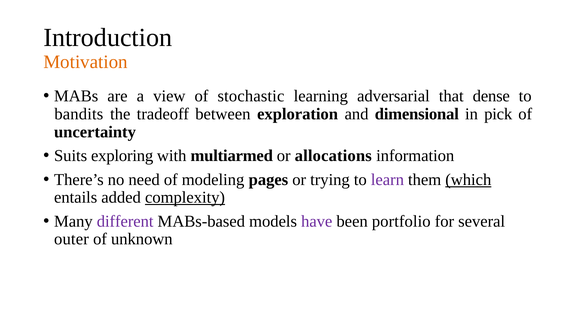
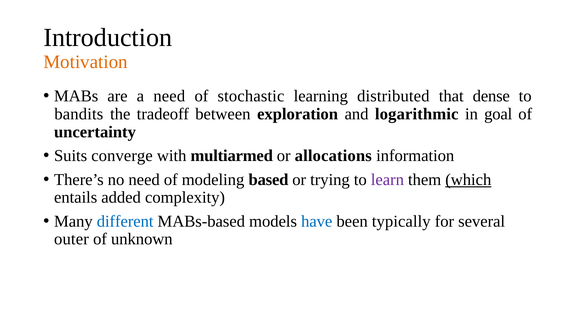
a view: view -> need
adversarial: adversarial -> distributed
dimensional: dimensional -> logarithmic
pick: pick -> goal
exploring: exploring -> converge
pages: pages -> based
complexity underline: present -> none
different colour: purple -> blue
have colour: purple -> blue
portfolio: portfolio -> typically
